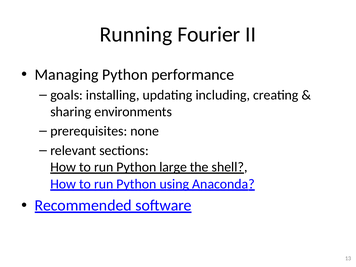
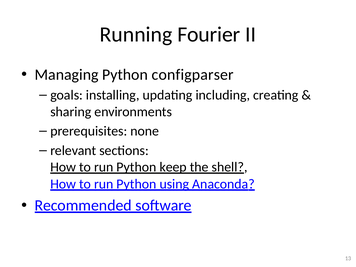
performance: performance -> configparser
large: large -> keep
